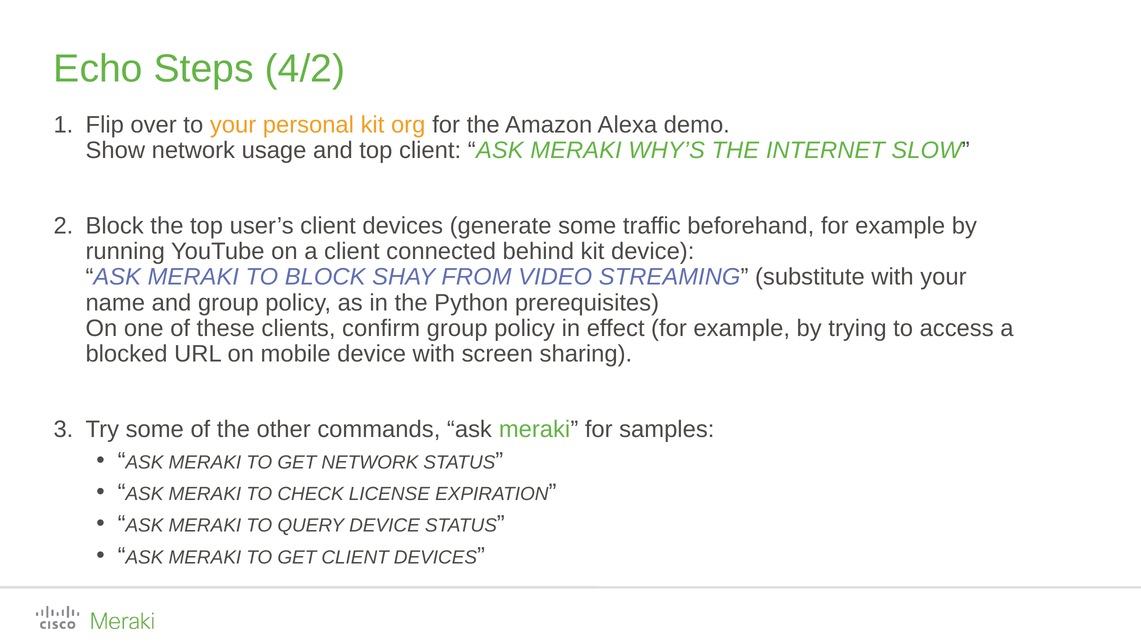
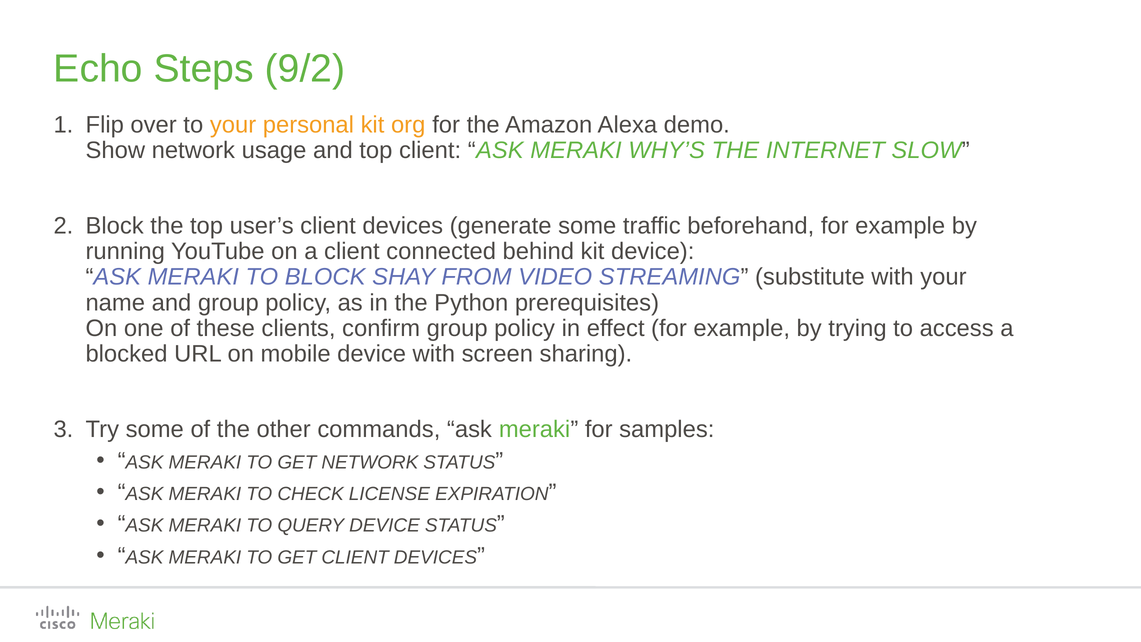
4/2: 4/2 -> 9/2
